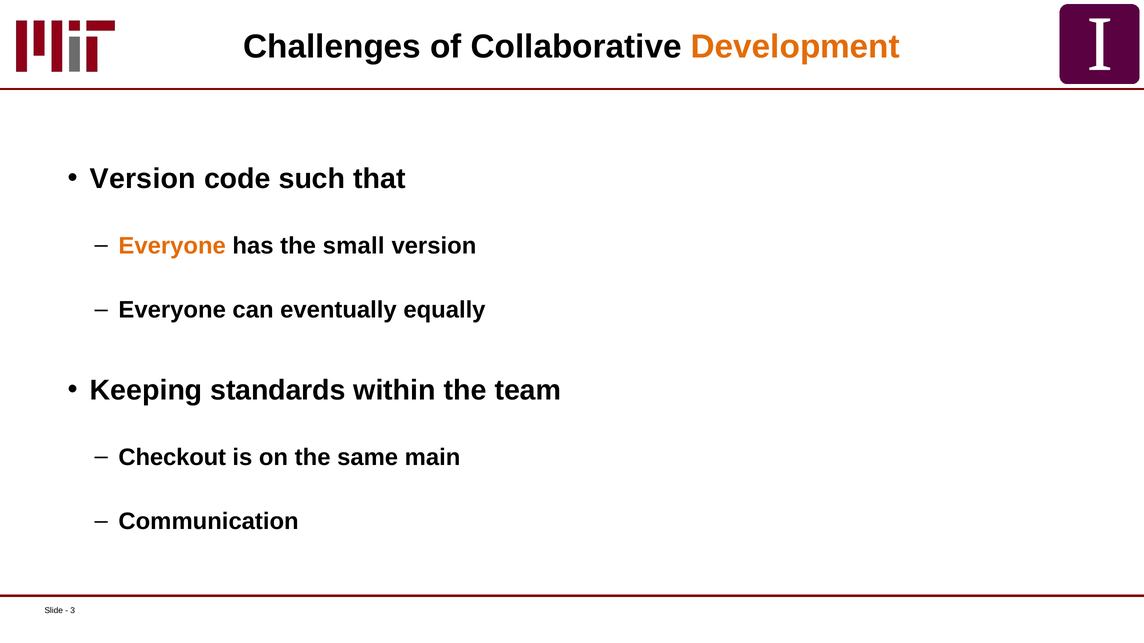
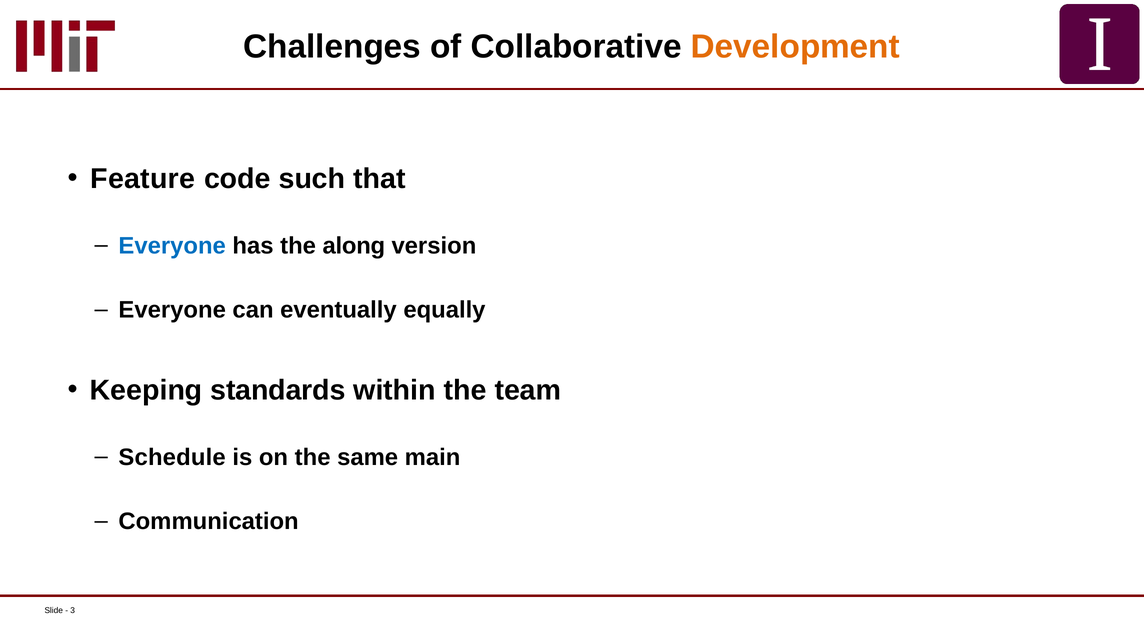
Version at (143, 179): Version -> Feature
Everyone at (172, 246) colour: orange -> blue
small: small -> along
Checkout: Checkout -> Schedule
